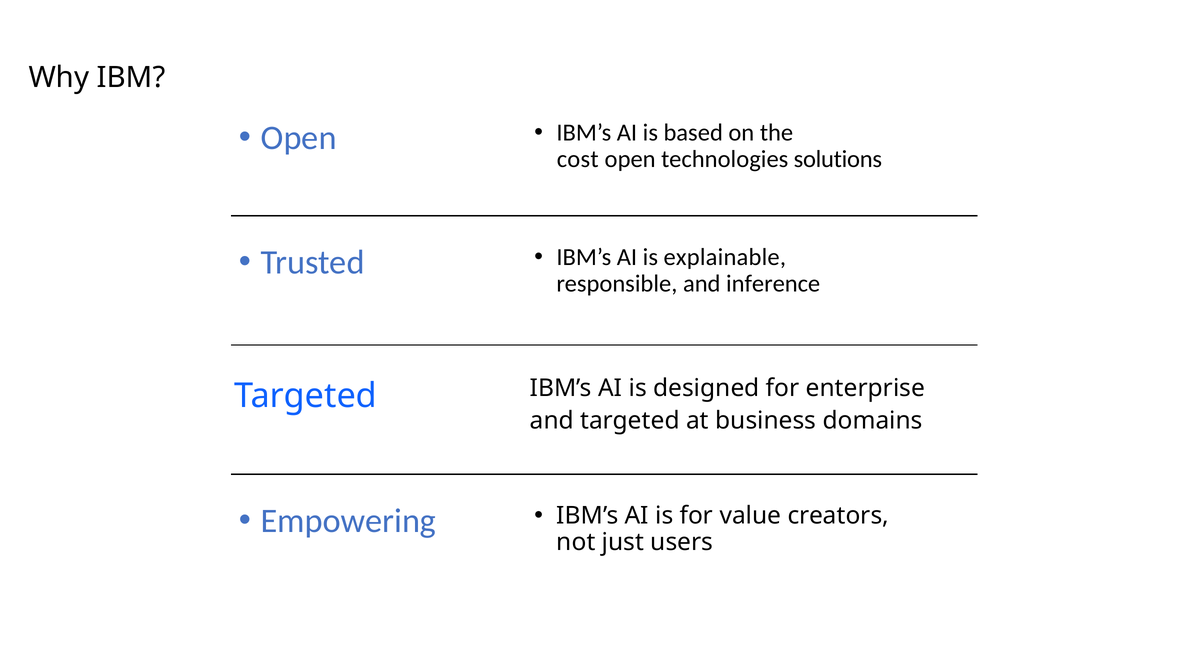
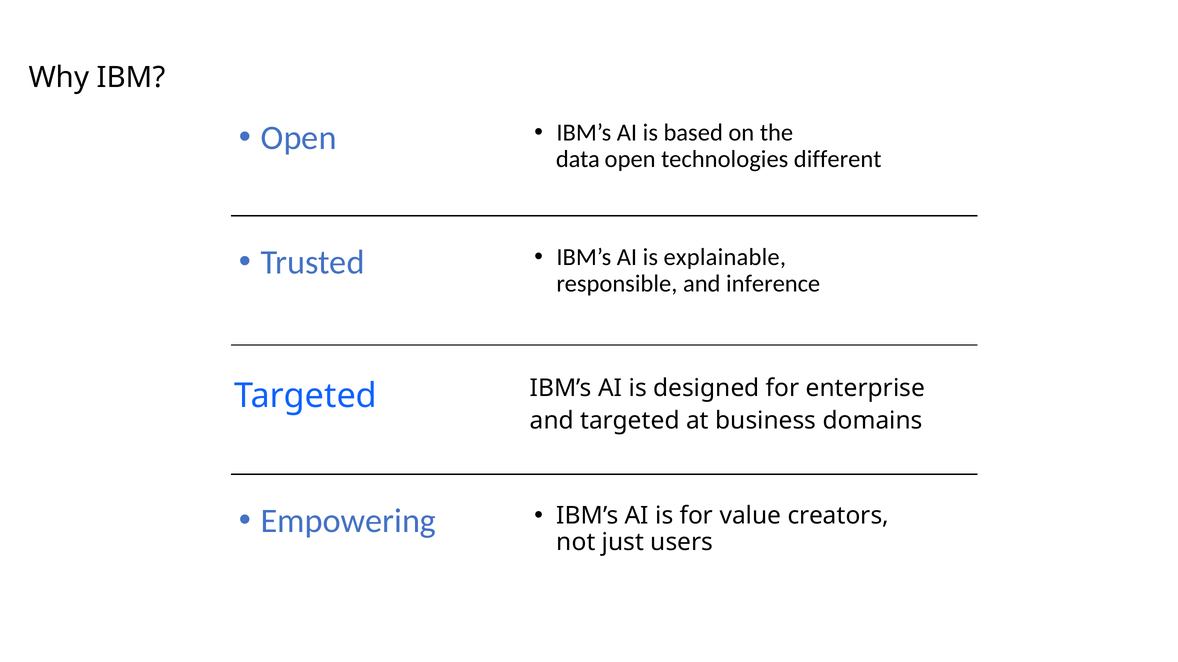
cost: cost -> data
solutions: solutions -> different
